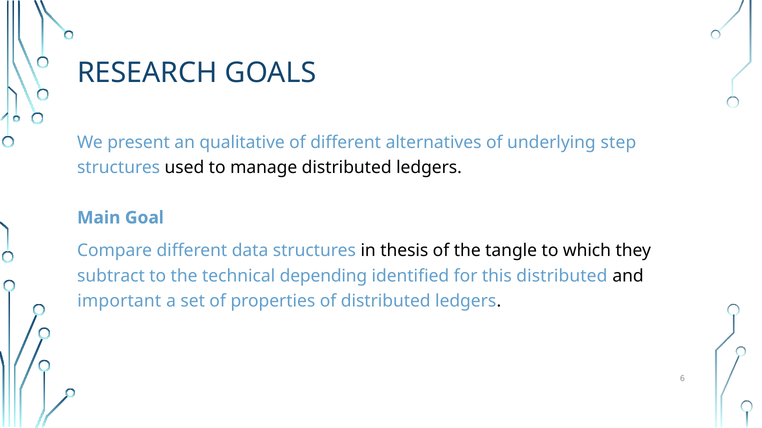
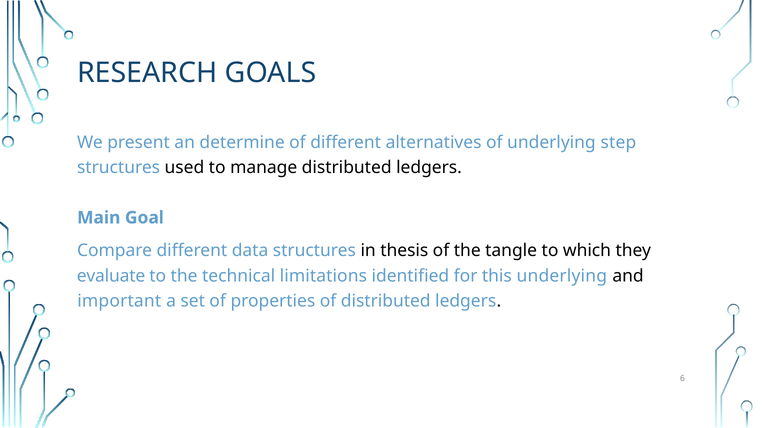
qualitative: qualitative -> determine
subtract: subtract -> evaluate
depending: depending -> limitations
this distributed: distributed -> underlying
